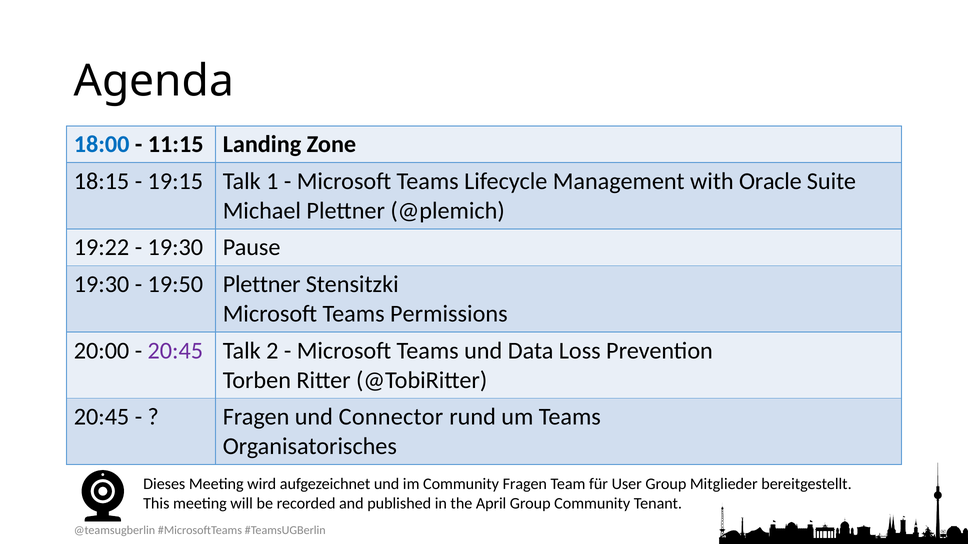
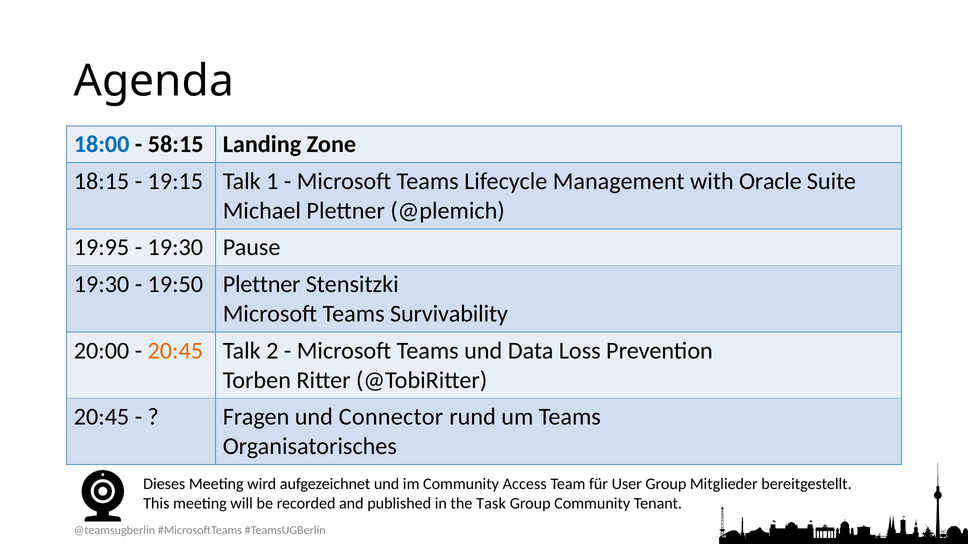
11:15: 11:15 -> 58:15
19:22: 19:22 -> 19:95
Permissions: Permissions -> Survivability
20:45 at (175, 351) colour: purple -> orange
Community Fragen: Fragen -> Access
April: April -> Task
